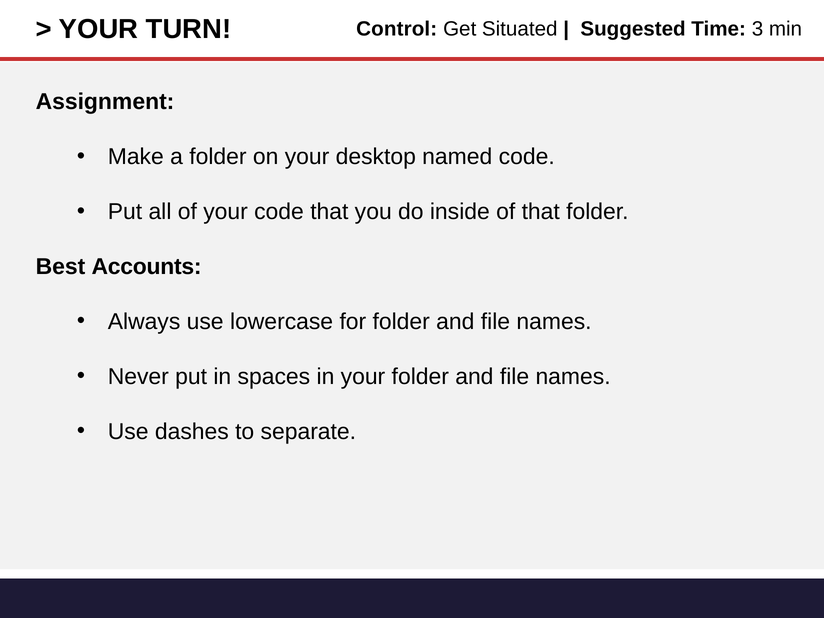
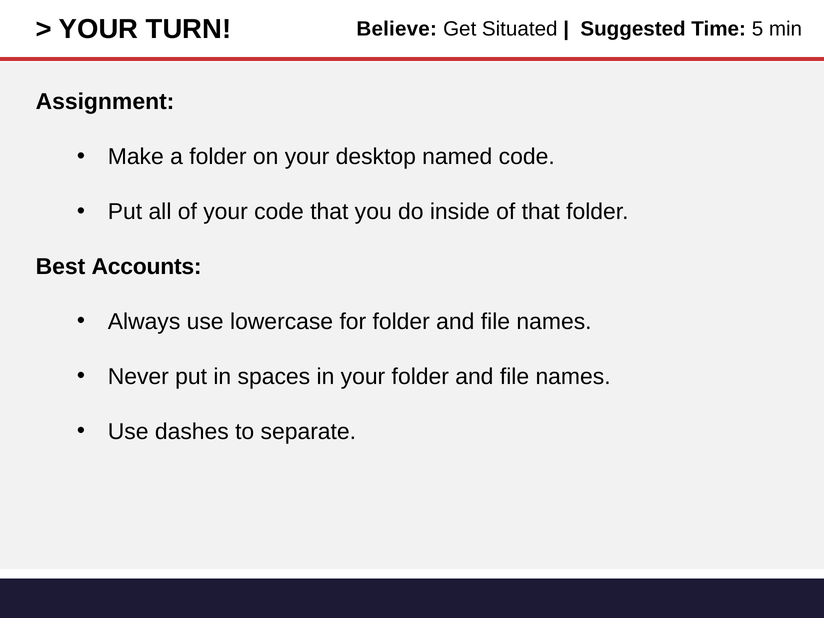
Control: Control -> Believe
3: 3 -> 5
